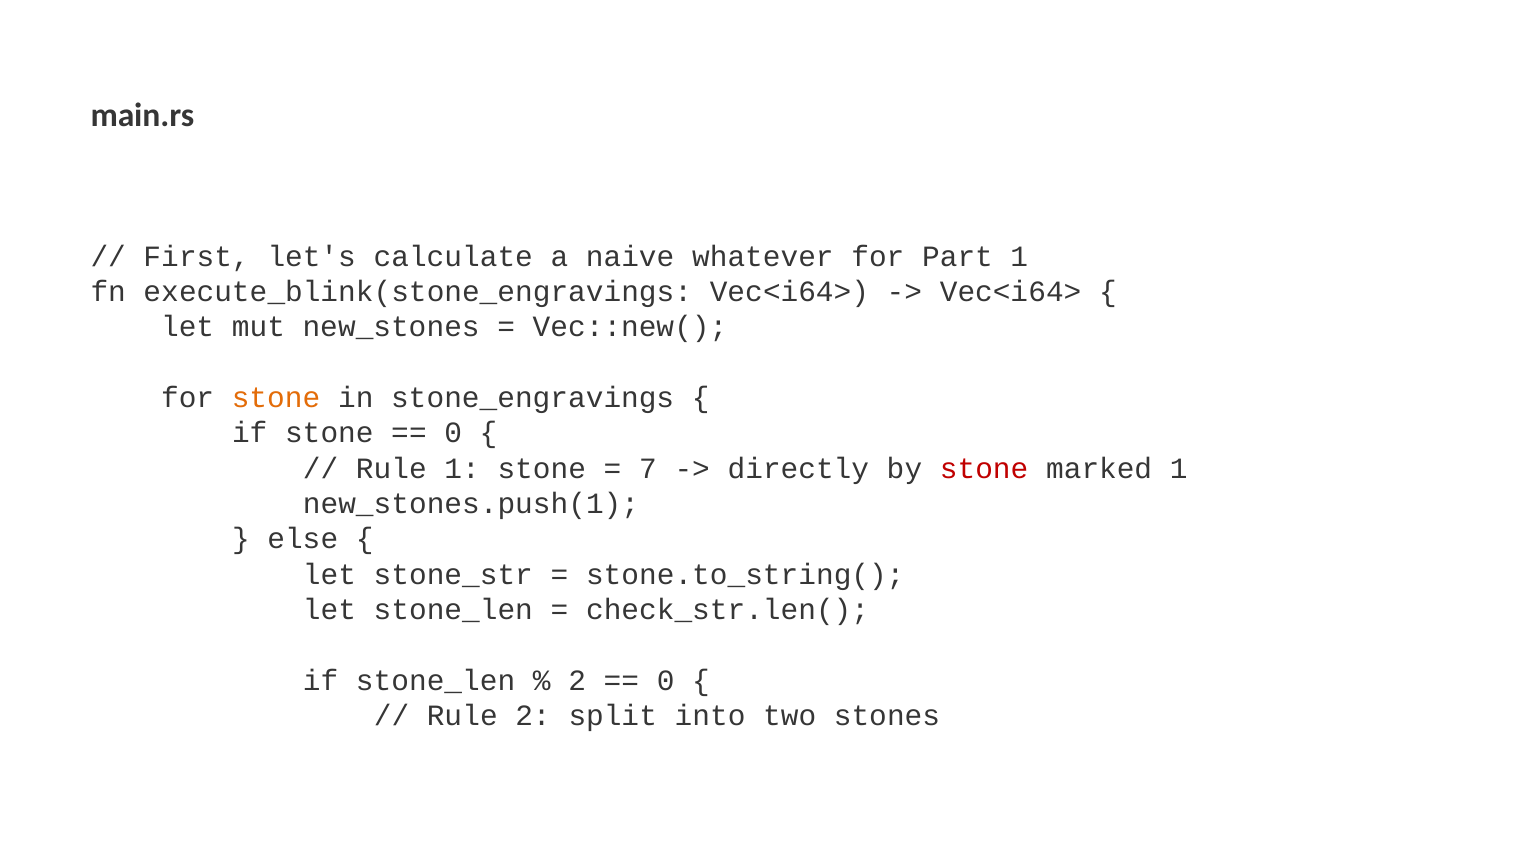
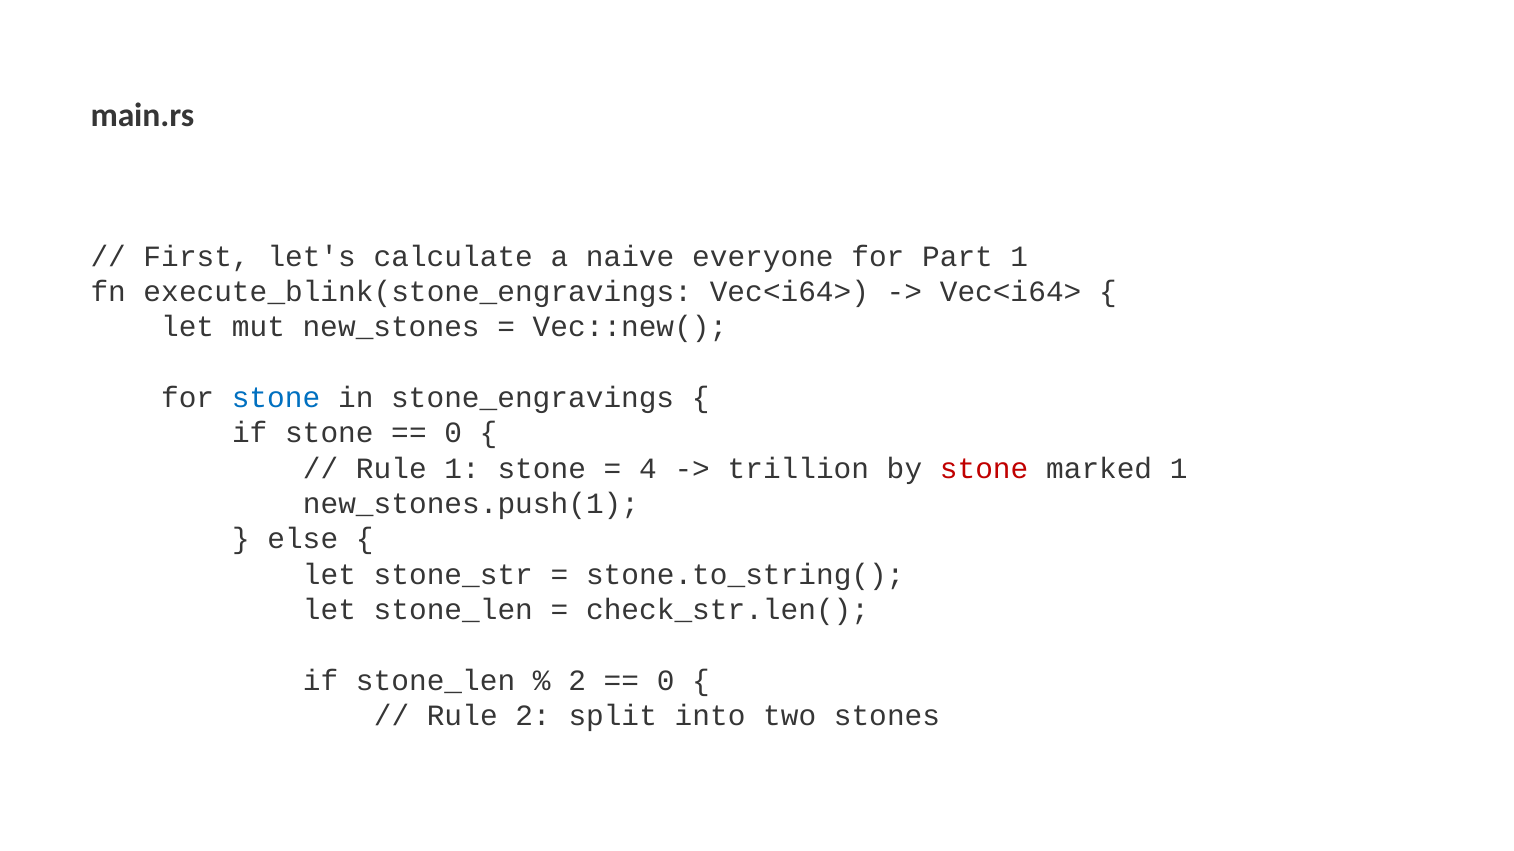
whatever: whatever -> everyone
stone at (276, 398) colour: orange -> blue
7: 7 -> 4
directly: directly -> trillion
